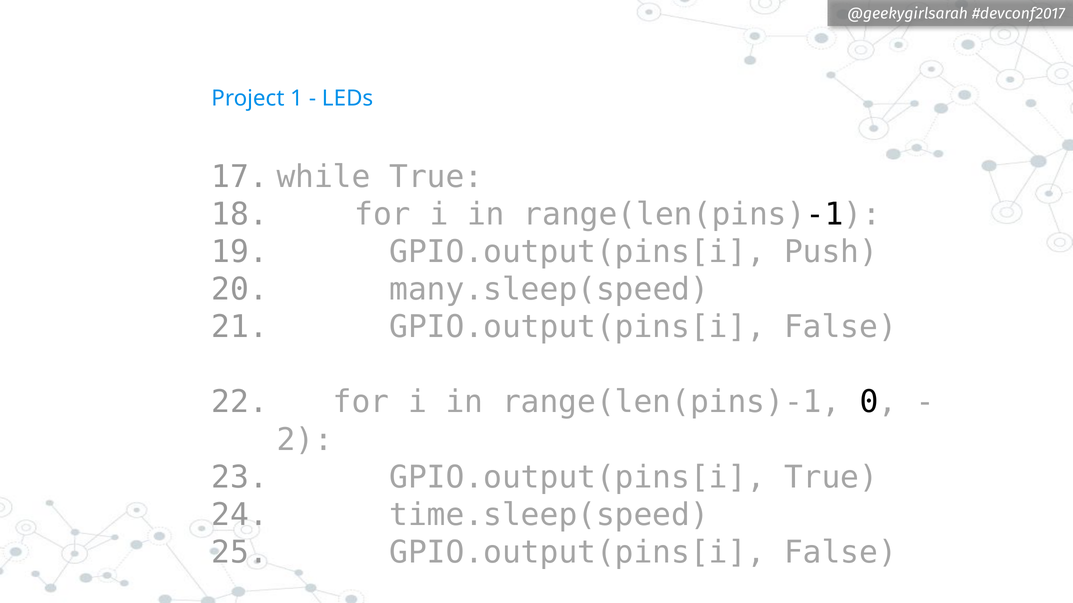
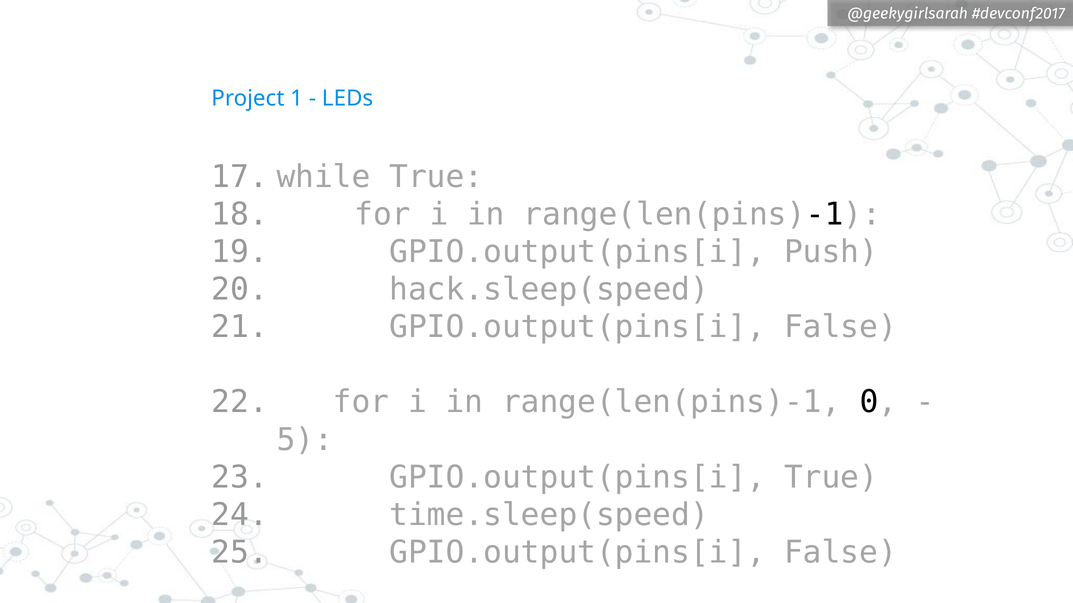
many.sleep(speed: many.sleep(speed -> hack.sleep(speed
2: 2 -> 5
